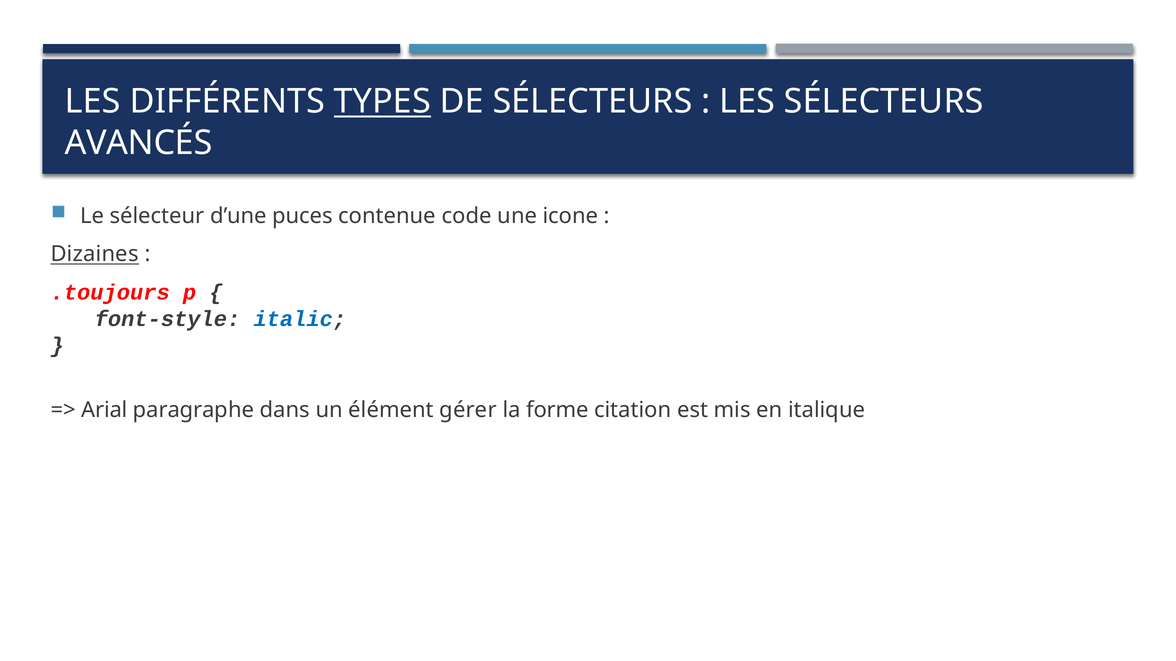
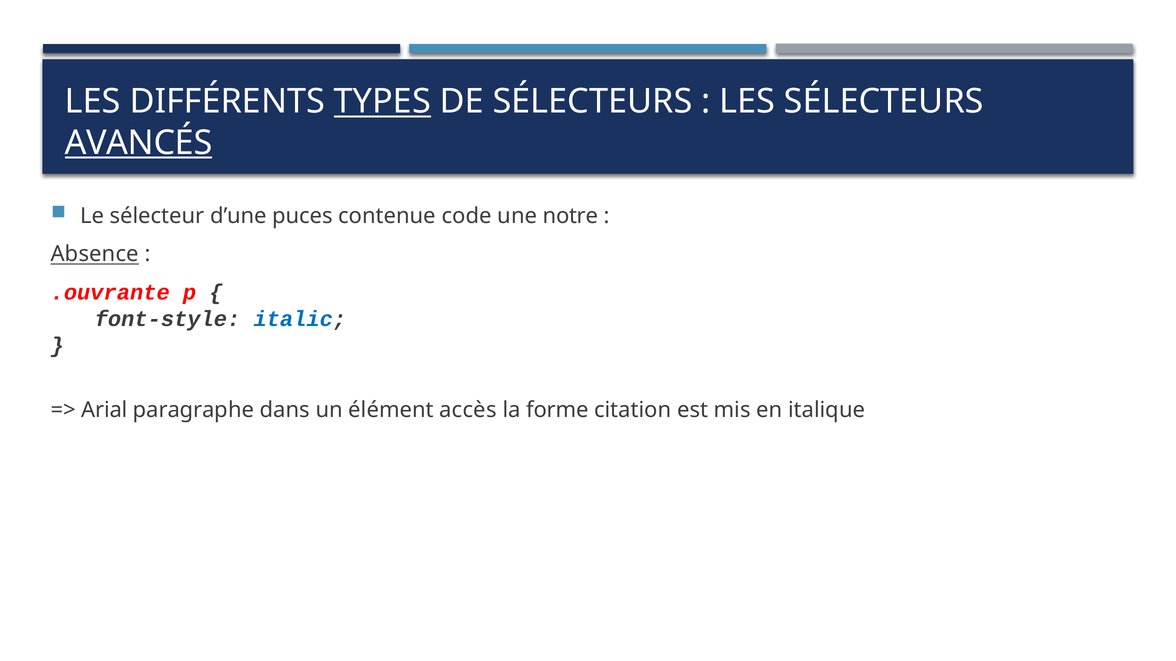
AVANCÉS underline: none -> present
icone: icone -> notre
Dizaines: Dizaines -> Absence
.toujours: .toujours -> .ouvrante
gérer: gérer -> accès
